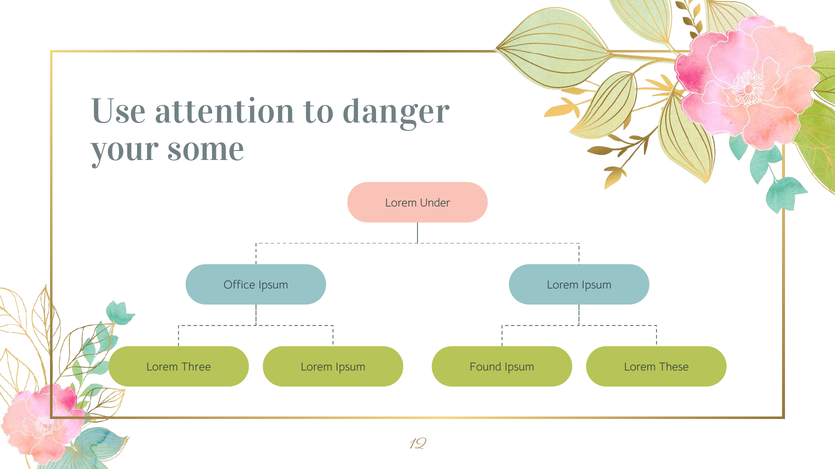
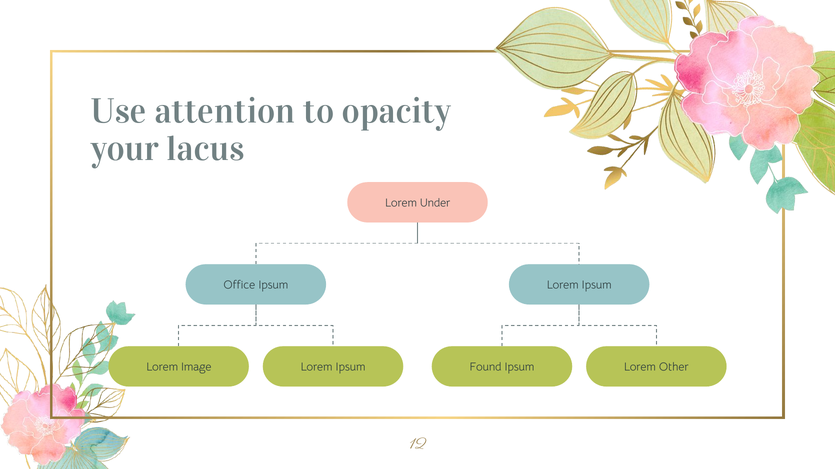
danger: danger -> opacity
some: some -> lacus
Three: Three -> Image
These: These -> Other
